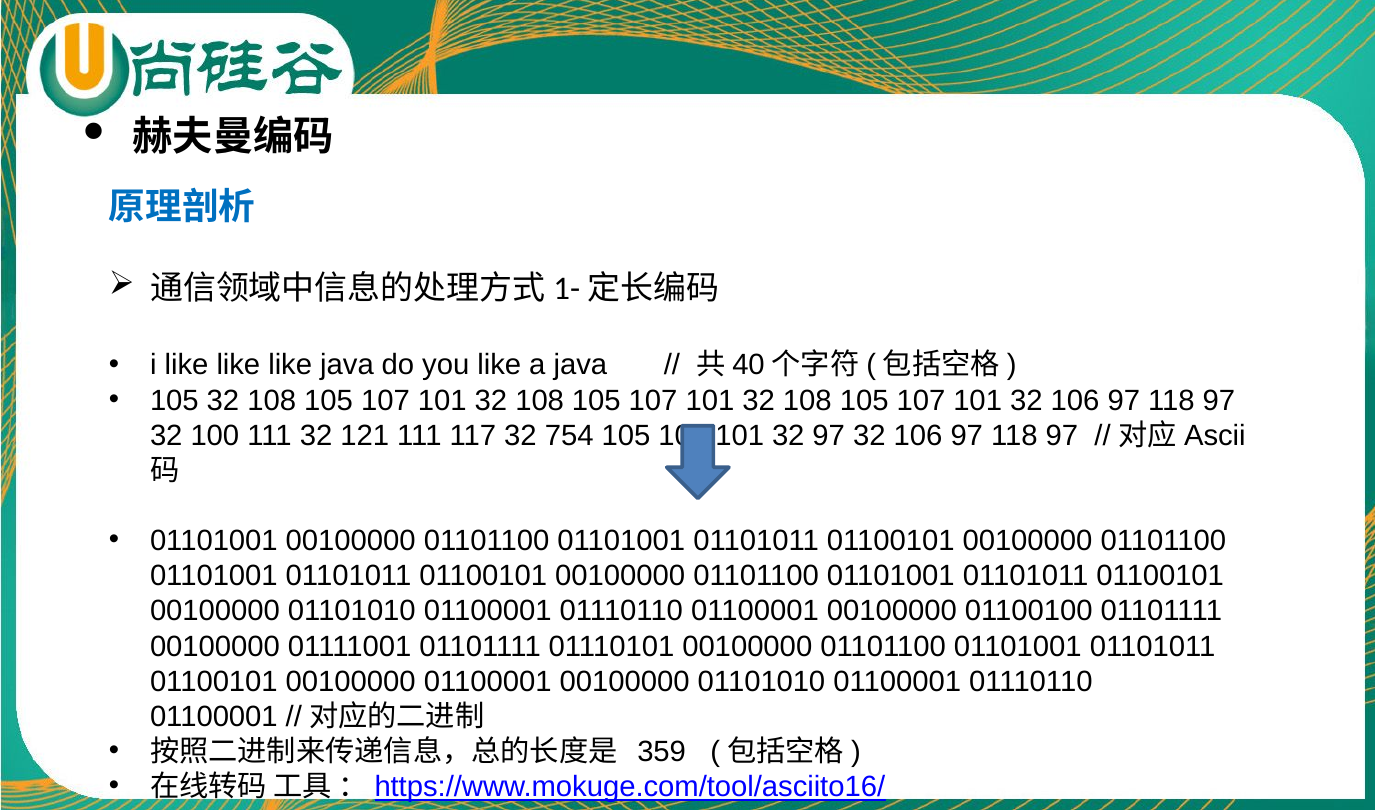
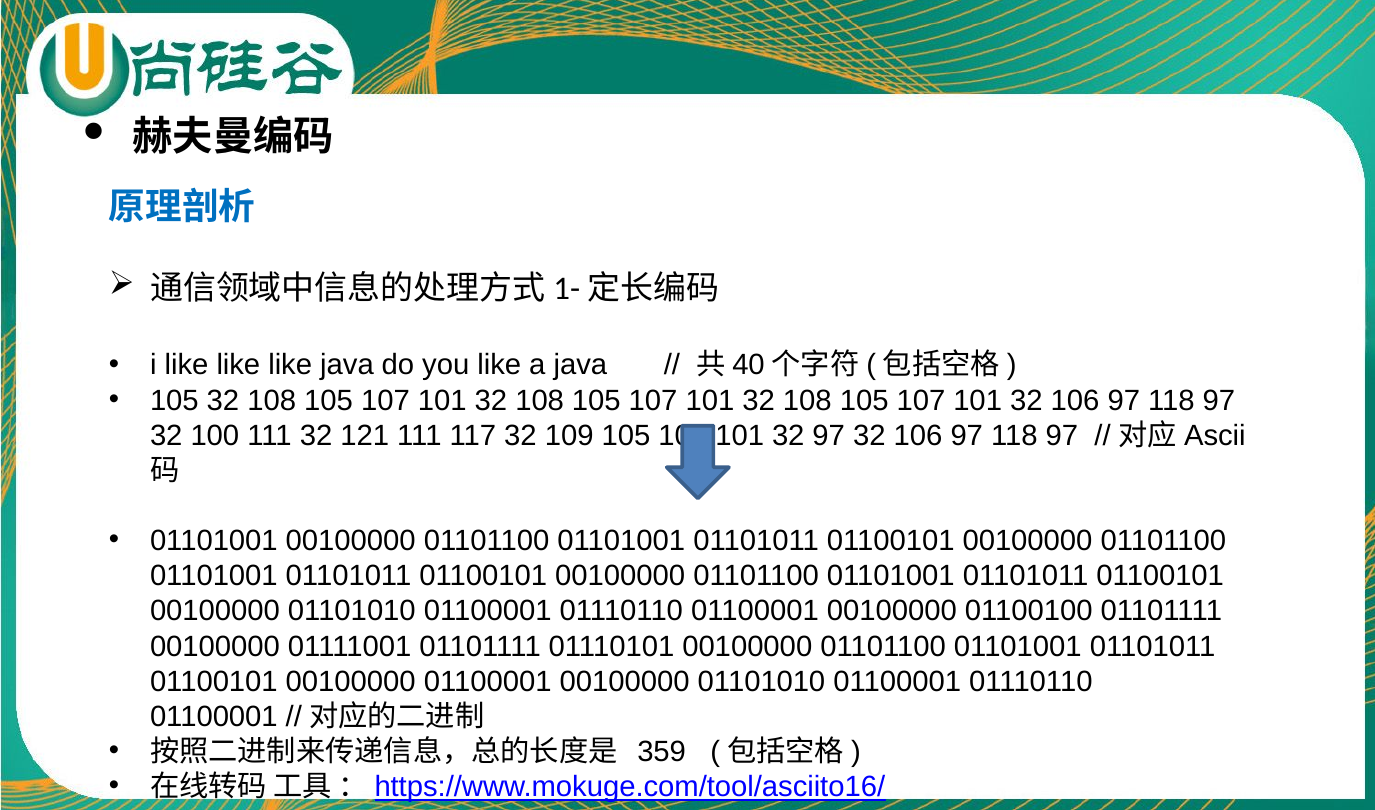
754: 754 -> 109
